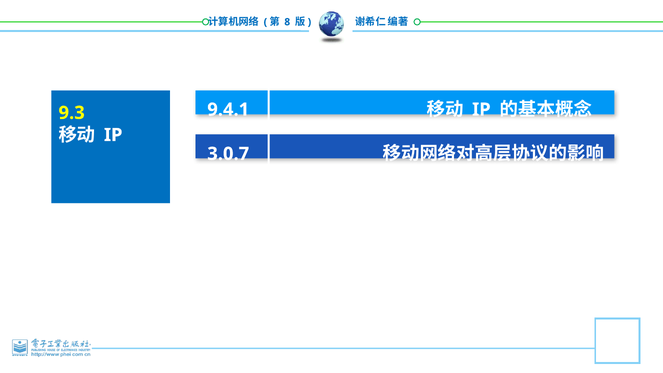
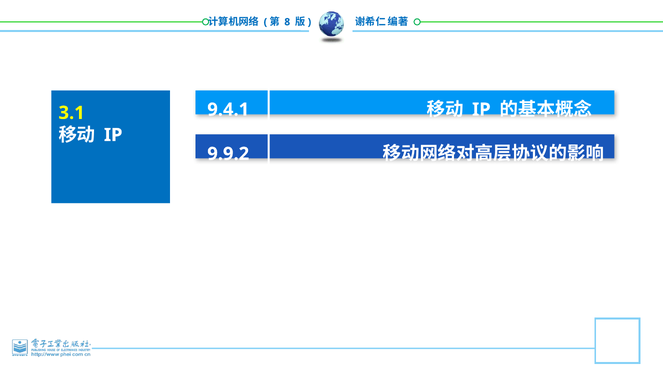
9.3: 9.3 -> 3.1
3.0.7: 3.0.7 -> 9.9.2
